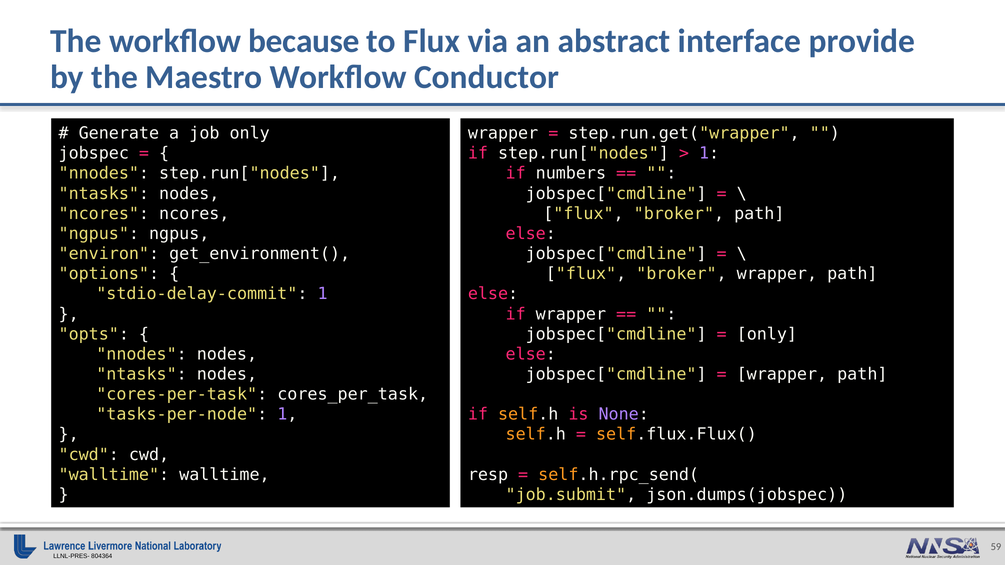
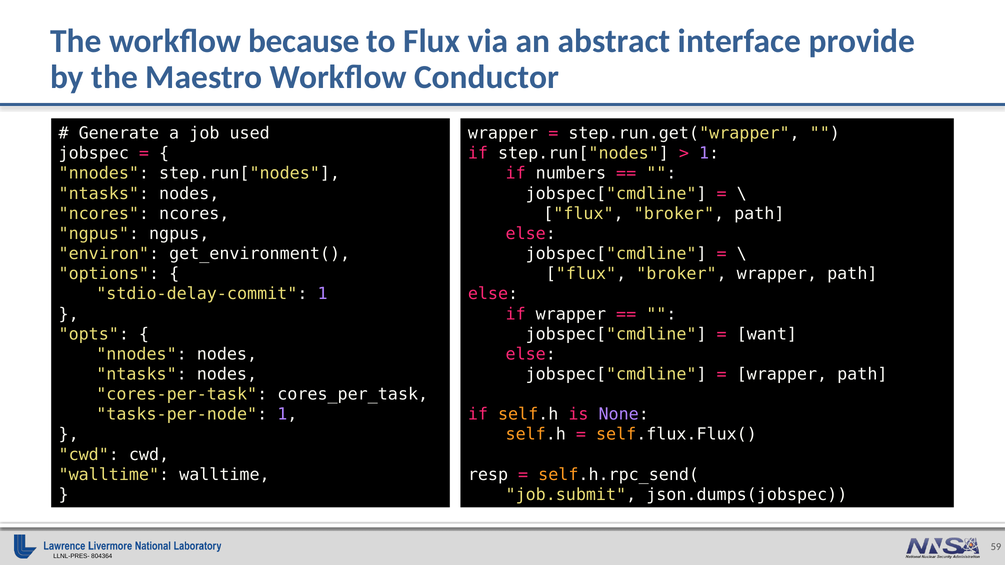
job only: only -> used
only at (767, 334): only -> want
